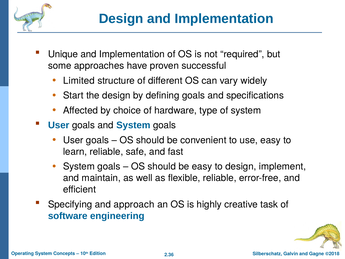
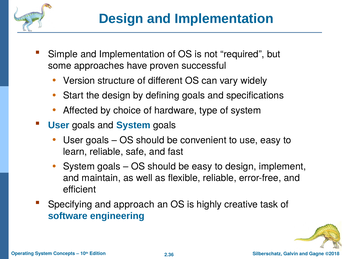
Unique: Unique -> Simple
Limited: Limited -> Version
